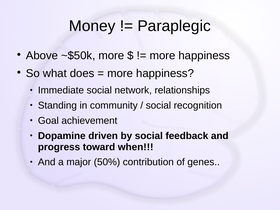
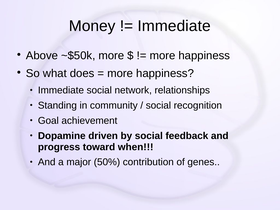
Paraplegic at (174, 26): Paraplegic -> Immediate
